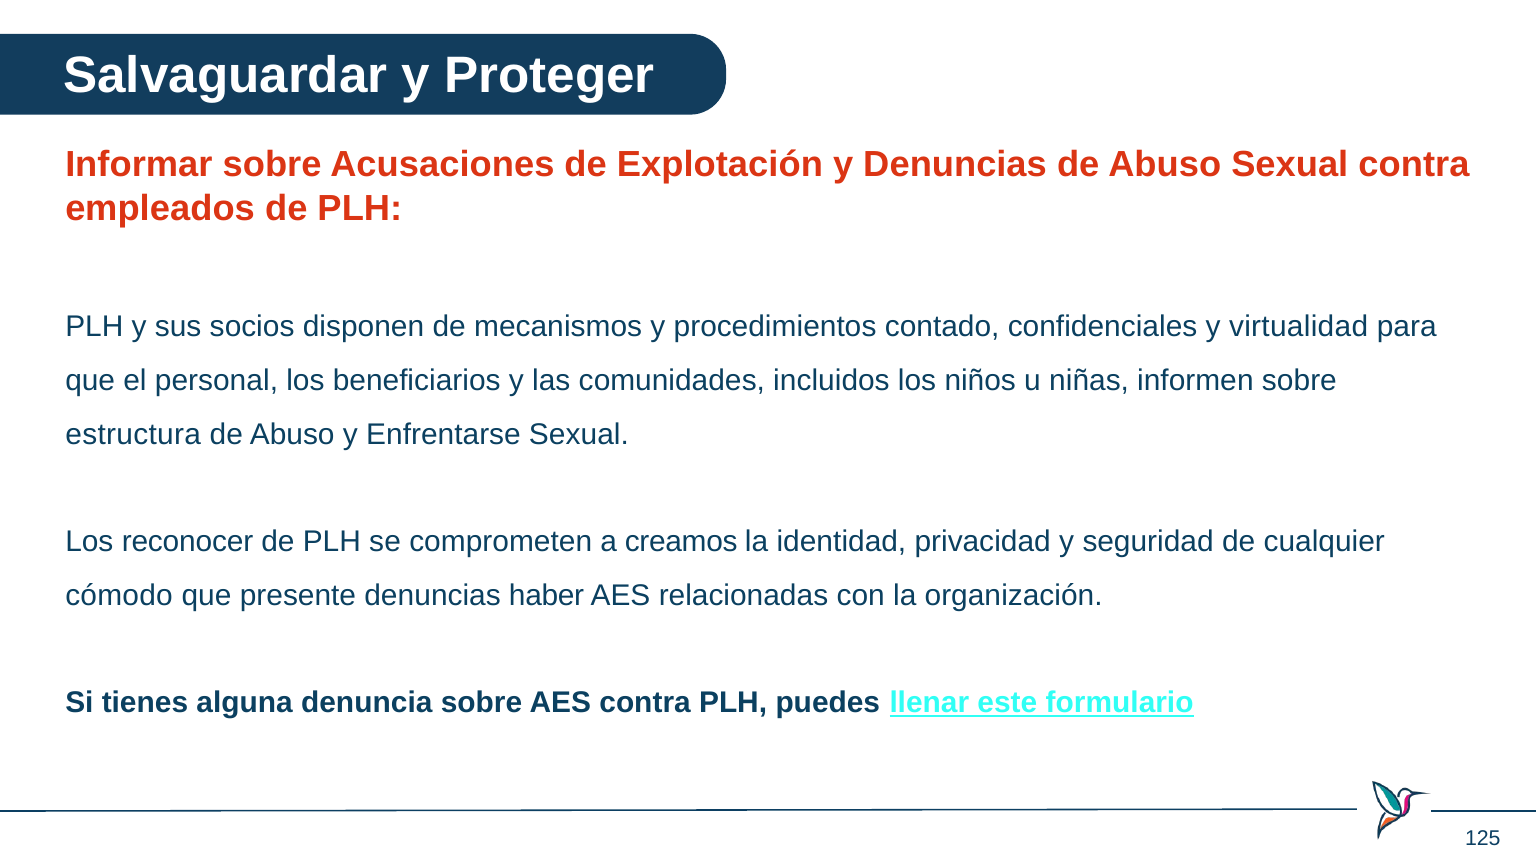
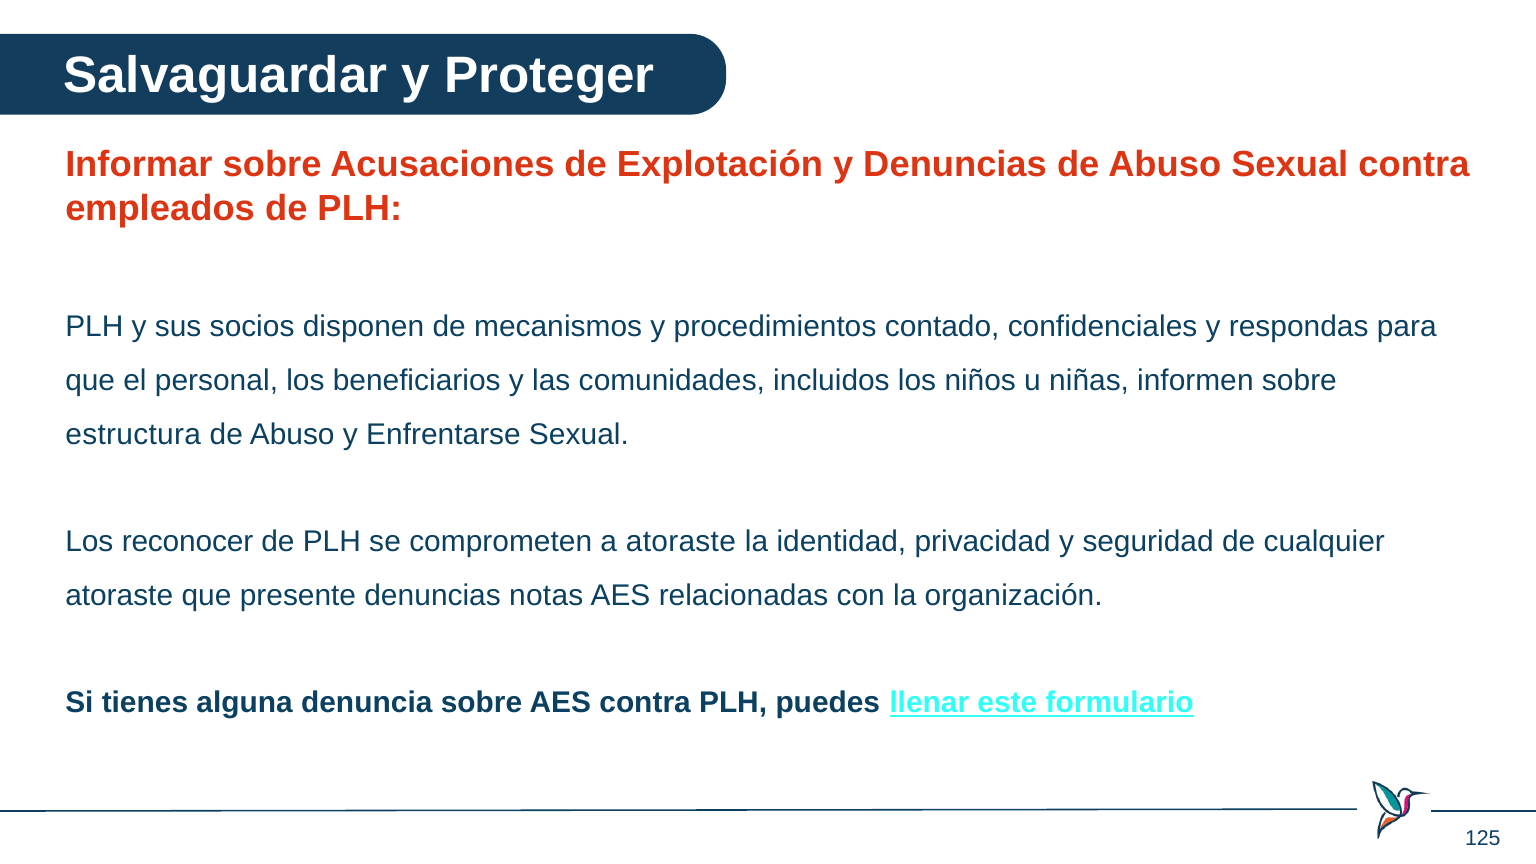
virtualidad: virtualidad -> respondas
a creamos: creamos -> atoraste
cómodo at (119, 596): cómodo -> atoraste
haber: haber -> notas
